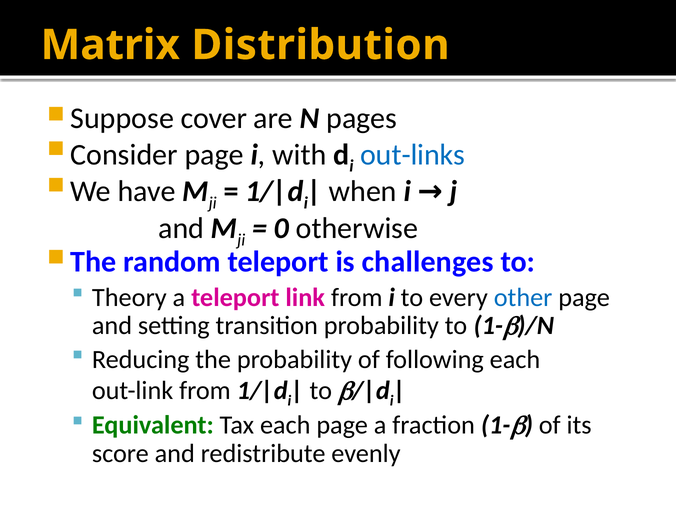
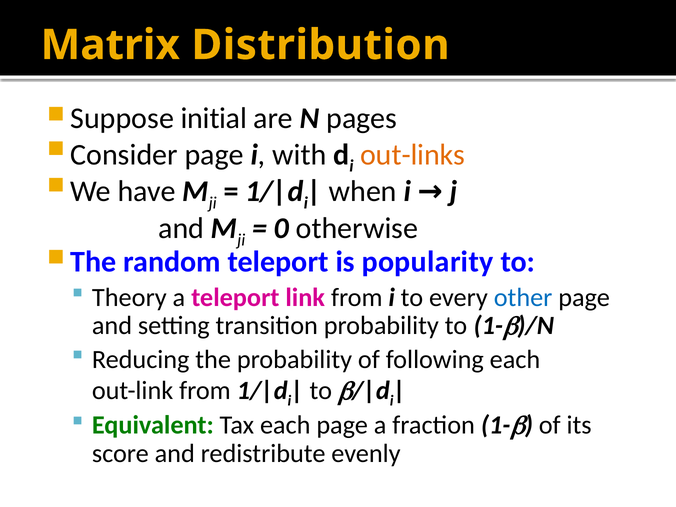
cover: cover -> initial
out-links colour: blue -> orange
challenges: challenges -> popularity
